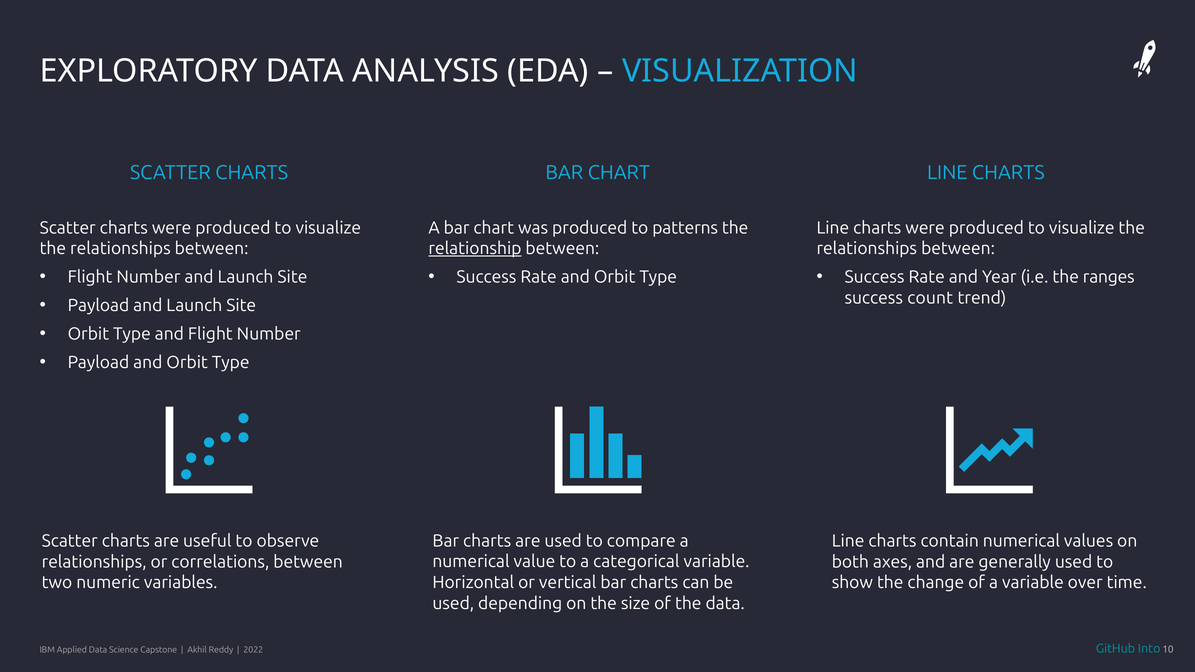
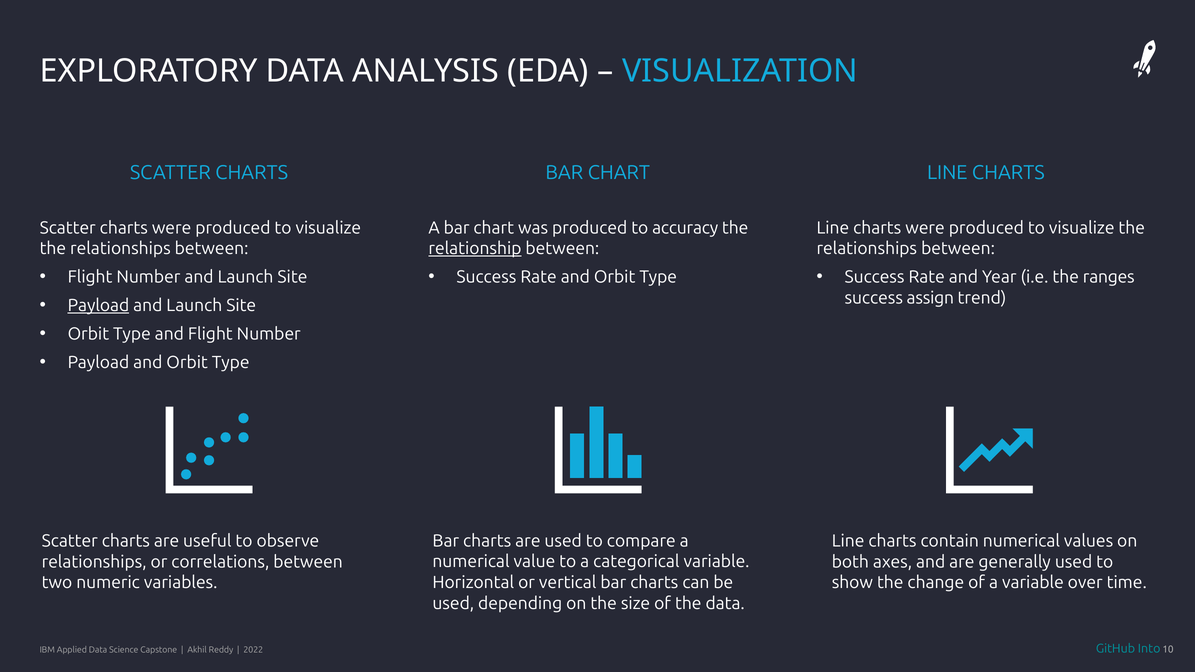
patterns: patterns -> accuracy
count: count -> assign
Payload at (98, 306) underline: none -> present
